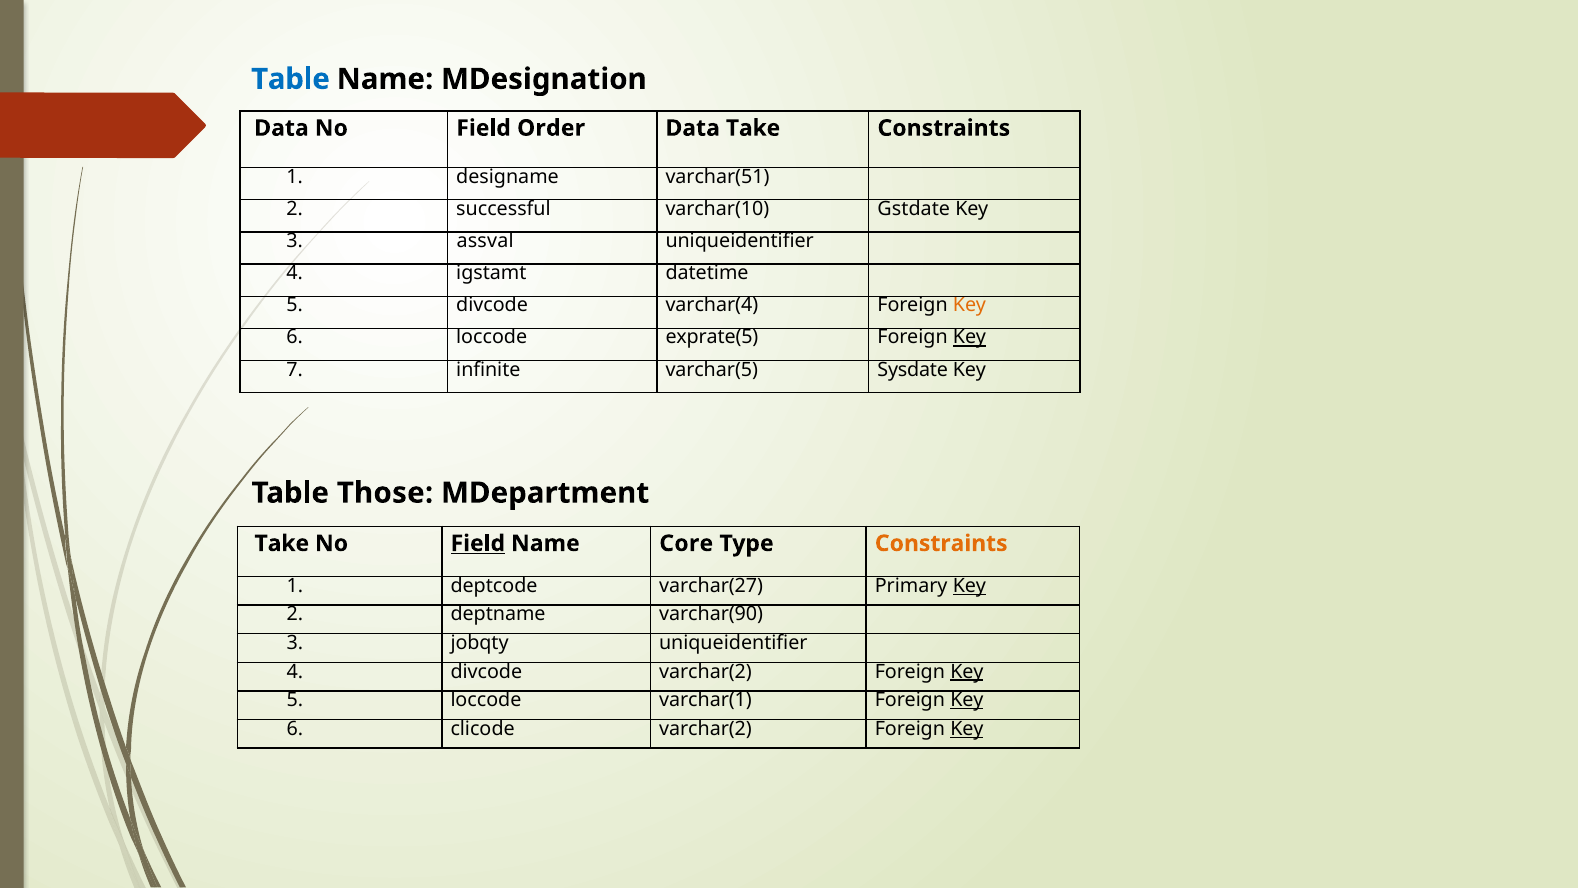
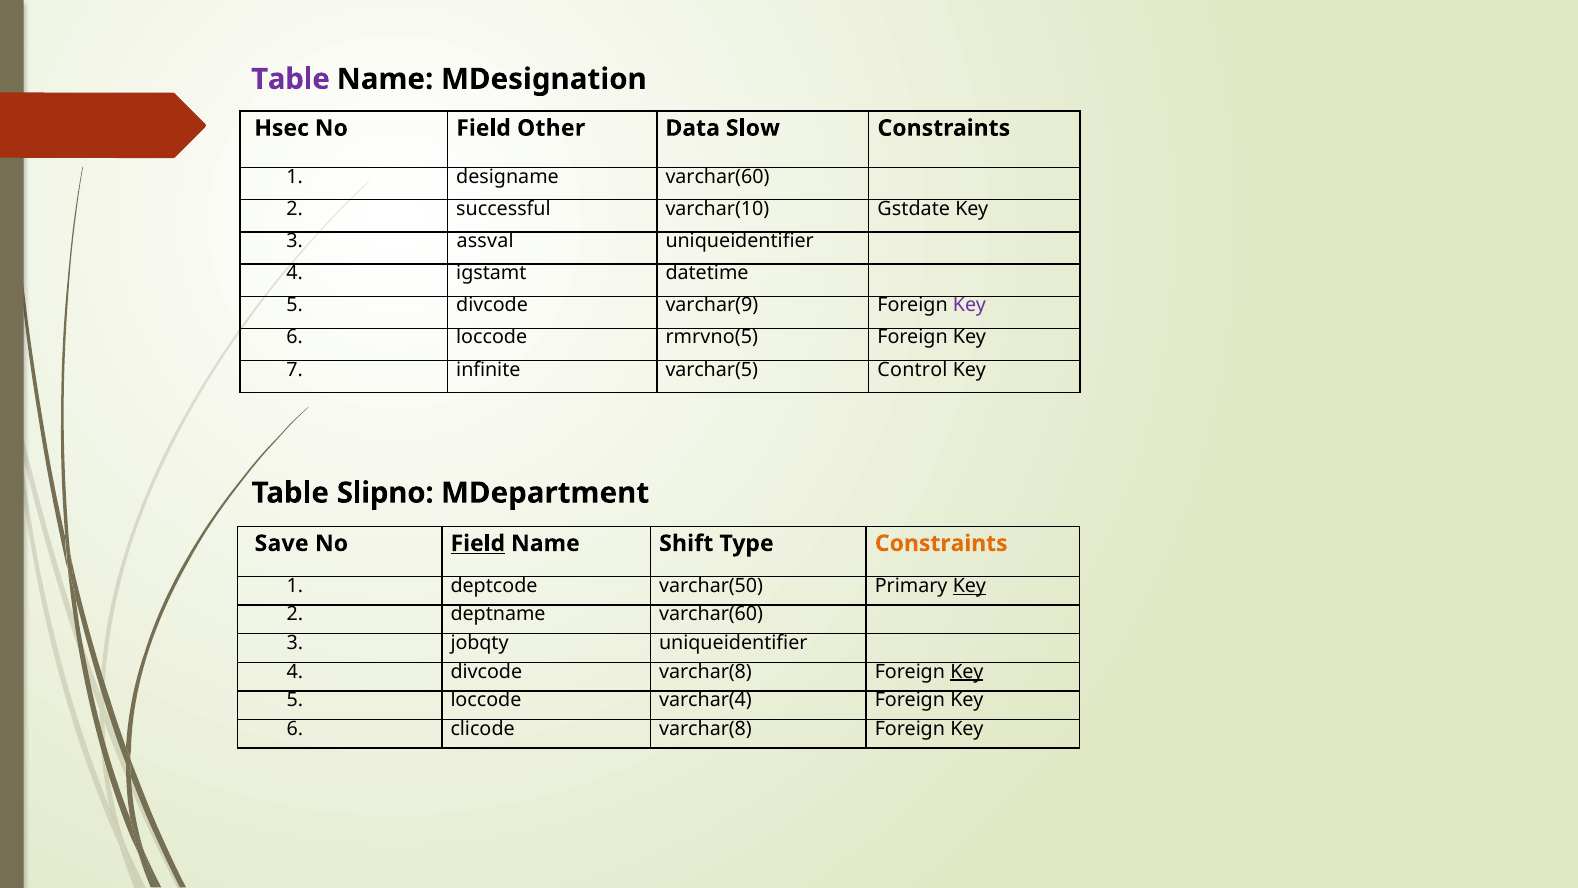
Table at (290, 79) colour: blue -> purple
Data at (282, 128): Data -> Hsec
Order: Order -> Other
Data Take: Take -> Slow
designame varchar(51: varchar(51 -> varchar(60
varchar(4: varchar(4 -> varchar(9
Key at (970, 305) colour: orange -> purple
exprate(5: exprate(5 -> rmrvno(5
Key at (970, 337) underline: present -> none
Sysdate: Sysdate -> Control
Those: Those -> Slipno
Take at (282, 543): Take -> Save
Core: Core -> Shift
varchar(27: varchar(27 -> varchar(50
deptname varchar(90: varchar(90 -> varchar(60
divcode varchar(2: varchar(2 -> varchar(8
varchar(1: varchar(1 -> varchar(4
Key at (967, 700) underline: present -> none
clicode varchar(2: varchar(2 -> varchar(8
Key at (967, 728) underline: present -> none
